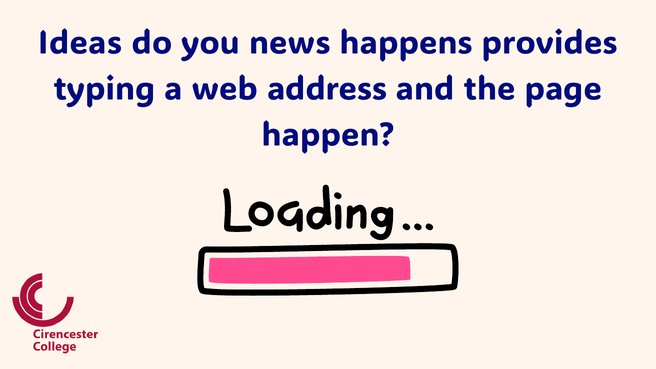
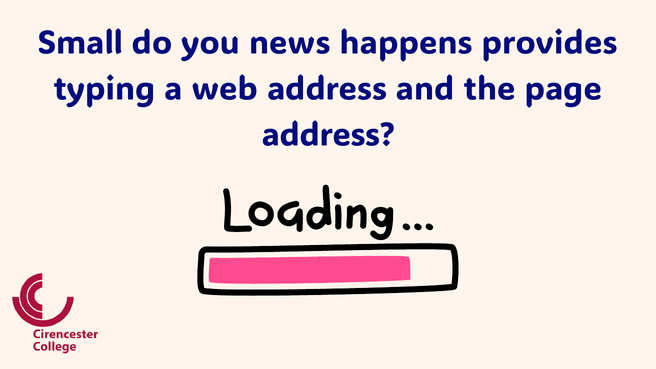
Ideas: Ideas -> Small
happen at (328, 135): happen -> address
